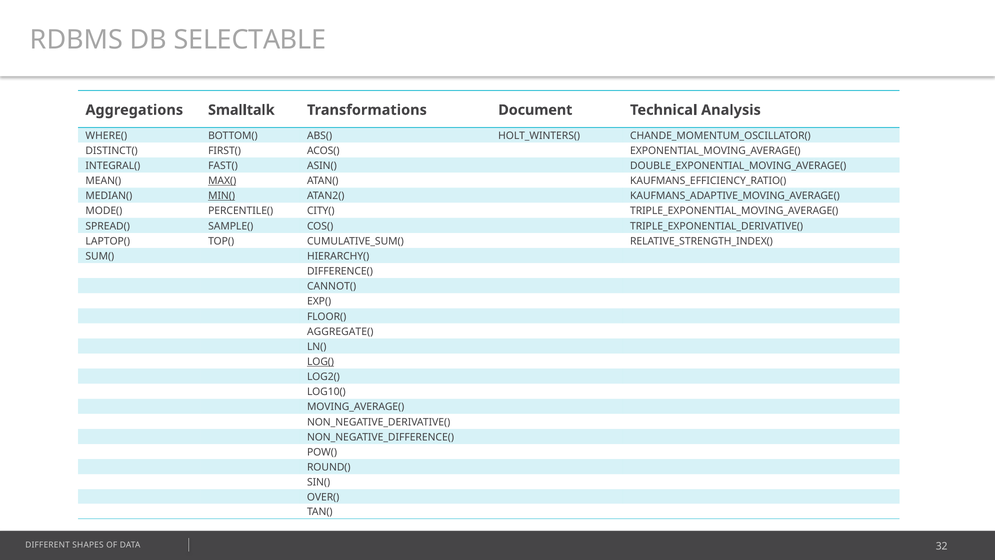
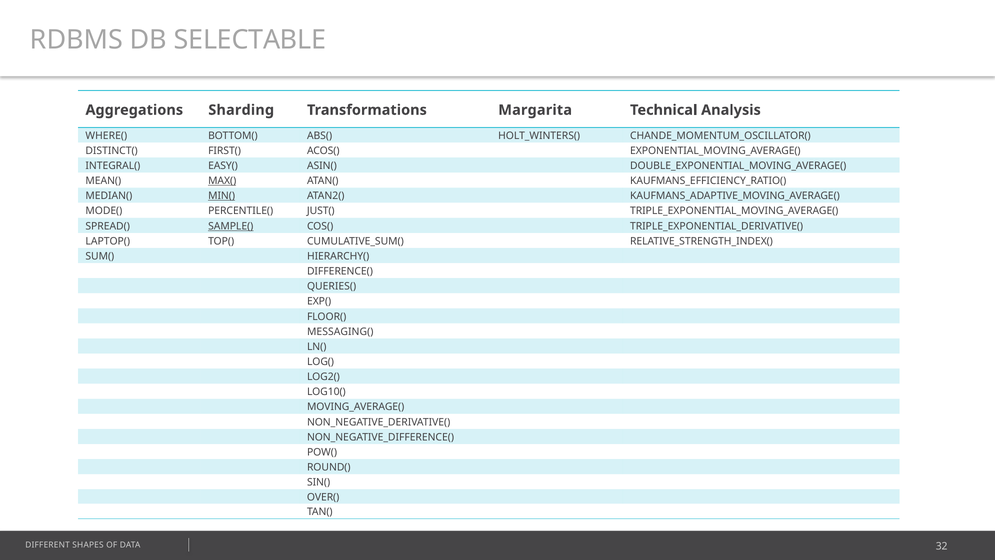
Smalltalk: Smalltalk -> Sharding
Document: Document -> Margarita
FAST(: FAST( -> EASY(
CITY(: CITY( -> JUST(
SAMPLE( underline: none -> present
CANNOT(: CANNOT( -> QUERIES(
AGGREGATE(: AGGREGATE( -> MESSAGING(
LOG( underline: present -> none
